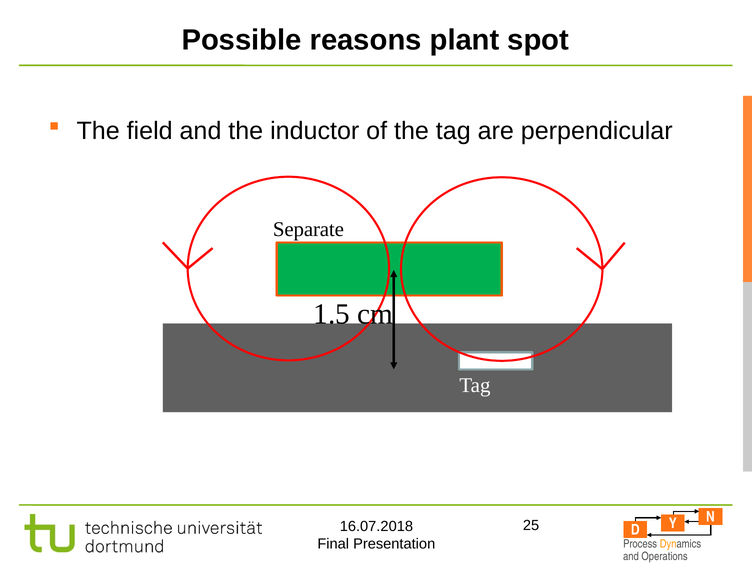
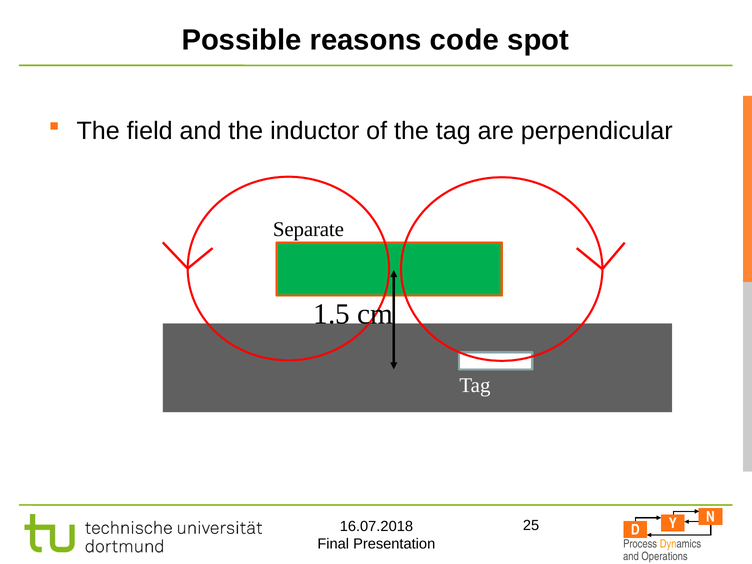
plant: plant -> code
